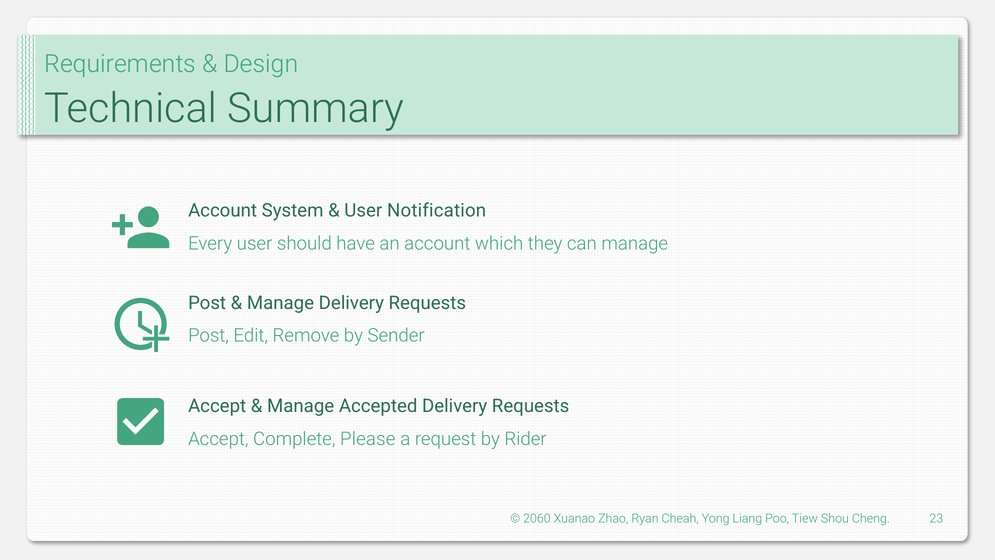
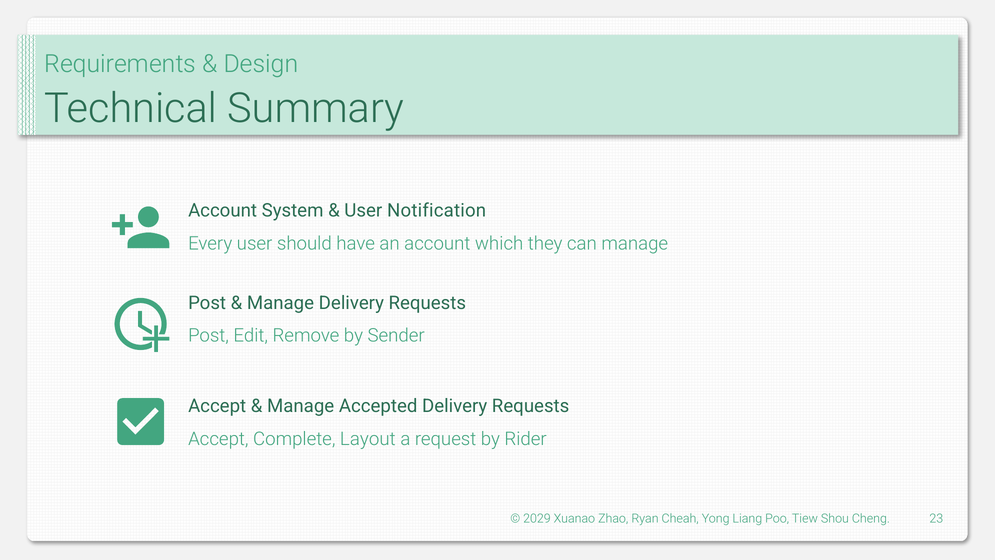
Please: Please -> Layout
2060: 2060 -> 2029
